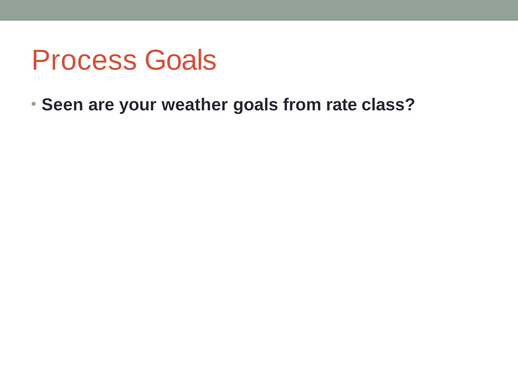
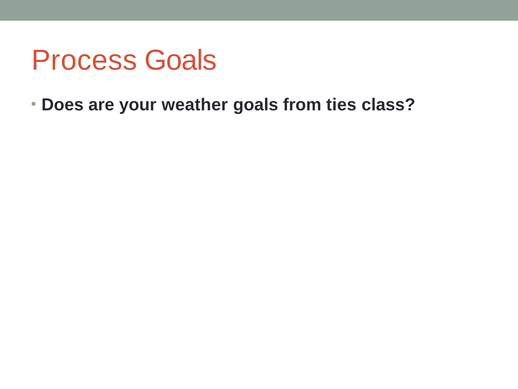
Seen: Seen -> Does
rate: rate -> ties
